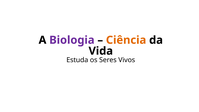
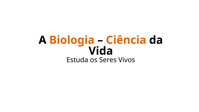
Biologia colour: purple -> orange
